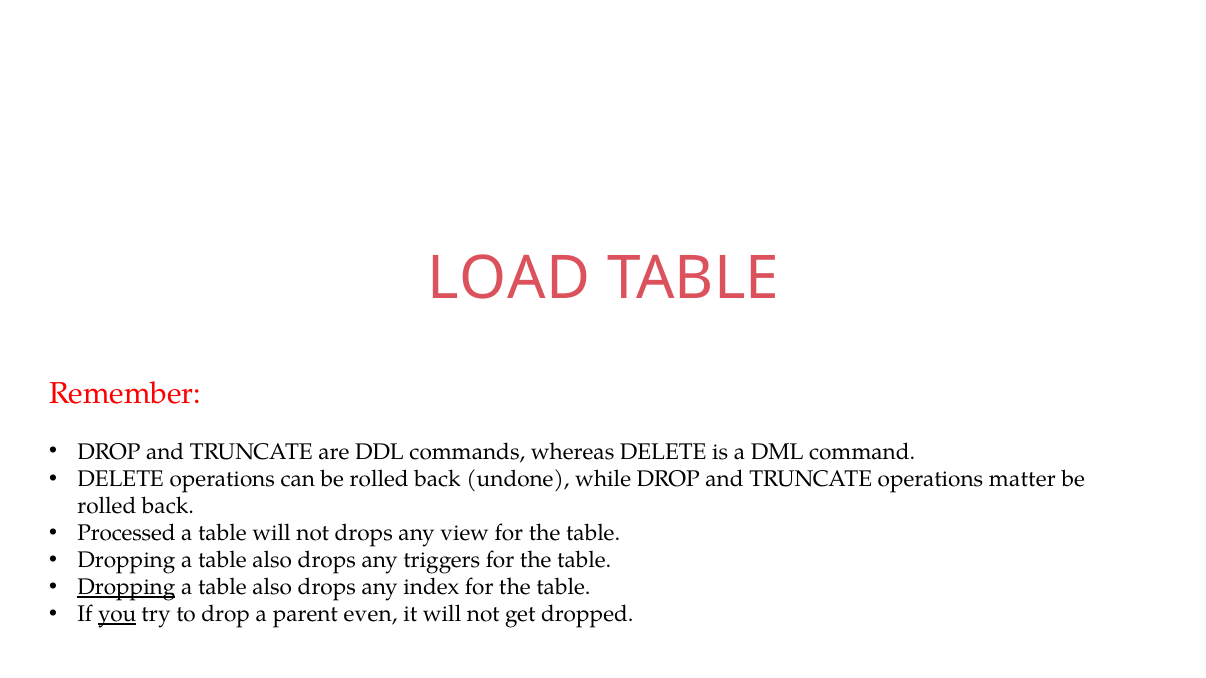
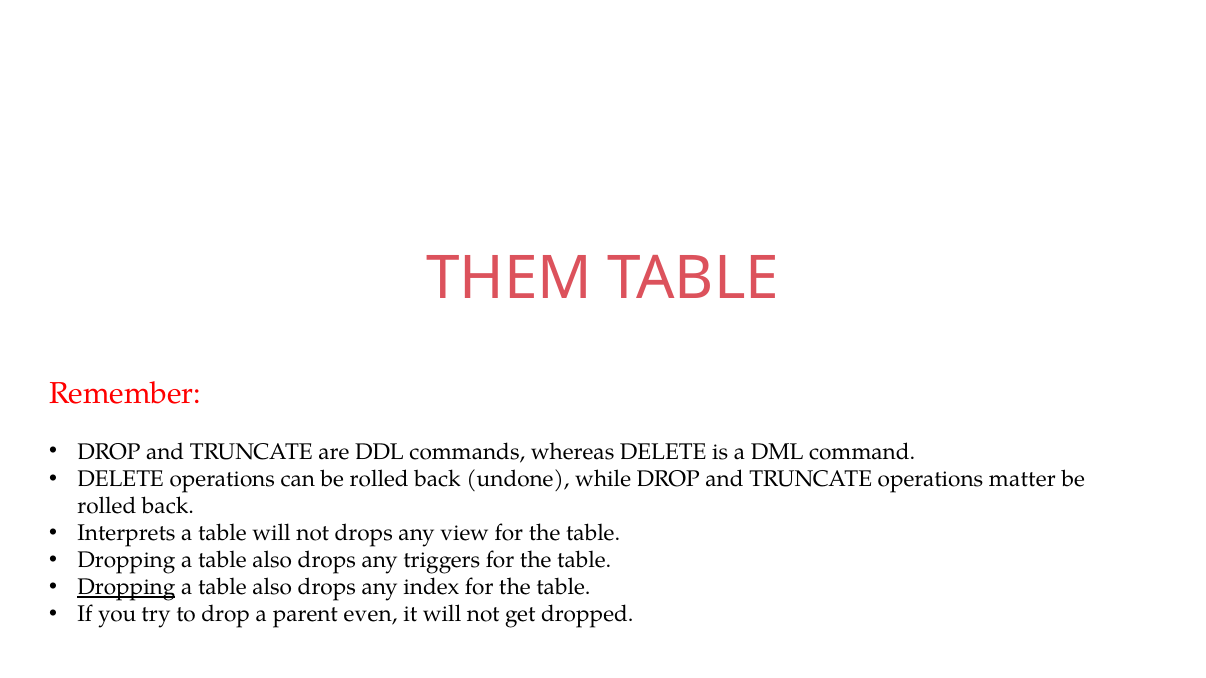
LOAD: LOAD -> THEM
Processed: Processed -> Interprets
you underline: present -> none
